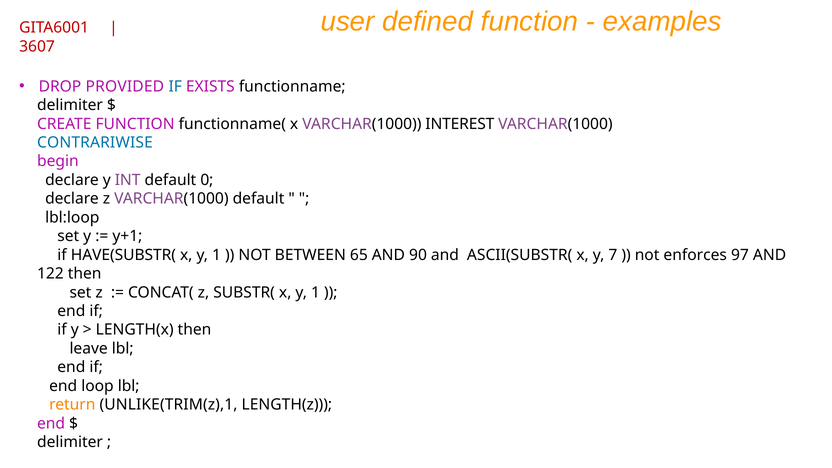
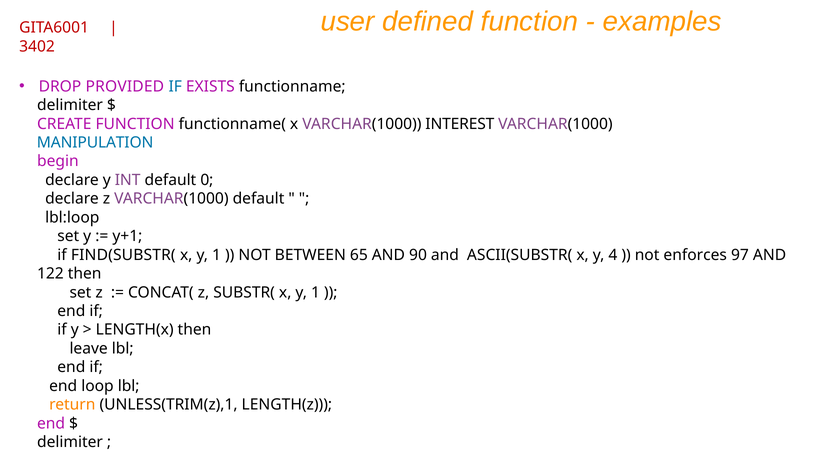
3607: 3607 -> 3402
CONTRARIWISE: CONTRARIWISE -> MANIPULATION
HAVE(SUBSTR(: HAVE(SUBSTR( -> FIND(SUBSTR(
7: 7 -> 4
UNLIKE(TRIM(z),1: UNLIKE(TRIM(z),1 -> UNLESS(TRIM(z),1
